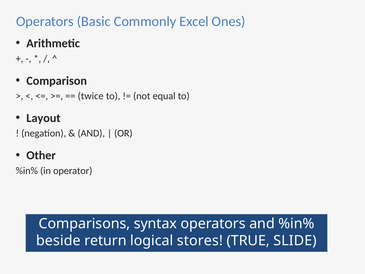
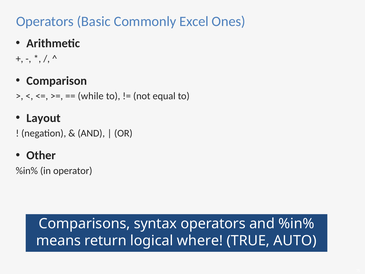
twice: twice -> while
beside: beside -> means
stores: stores -> where
SLIDE: SLIDE -> AUTO
